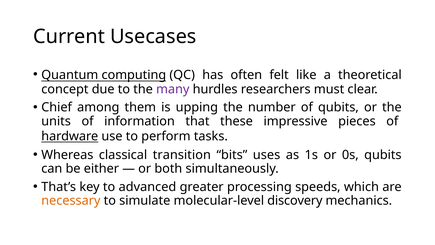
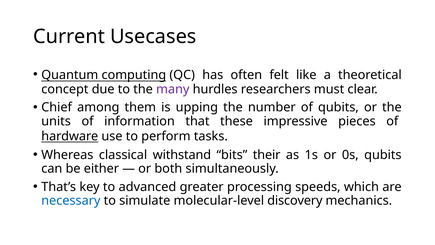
transition: transition -> withstand
uses: uses -> their
necessary colour: orange -> blue
